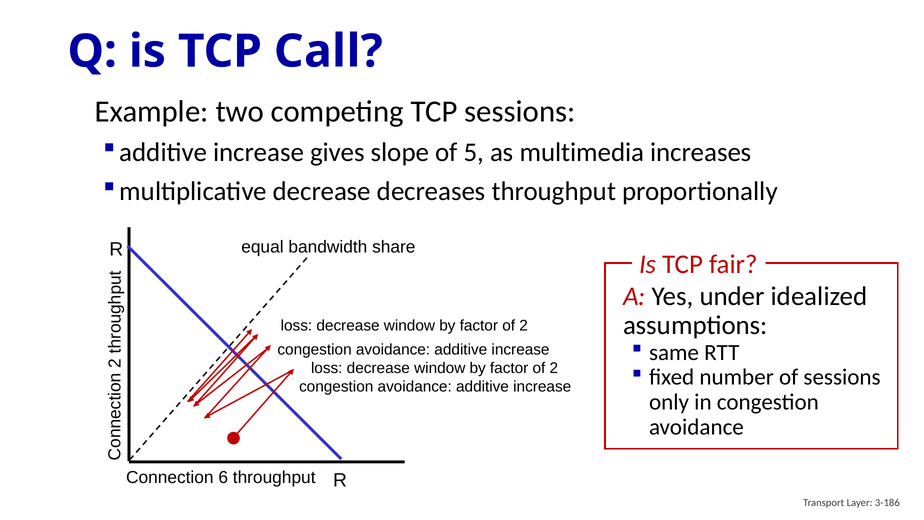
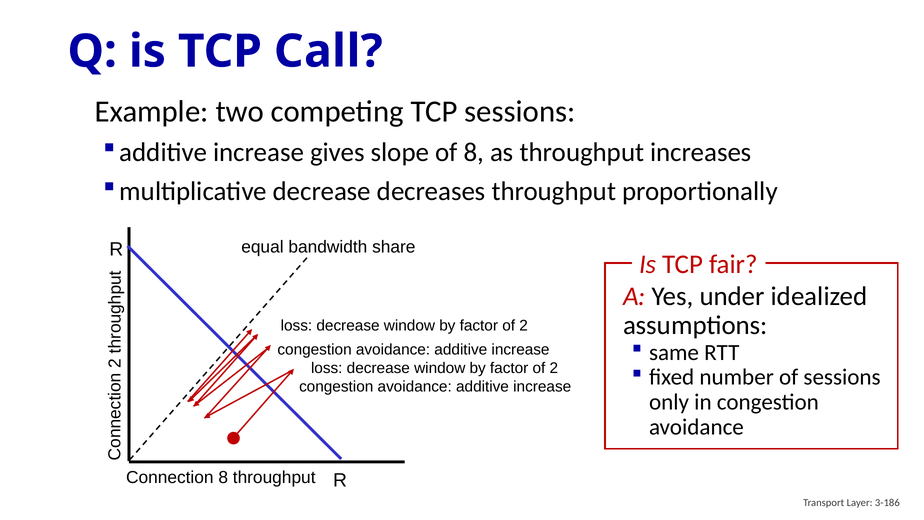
of 5: 5 -> 8
as multimedia: multimedia -> throughput
Connection 6: 6 -> 8
